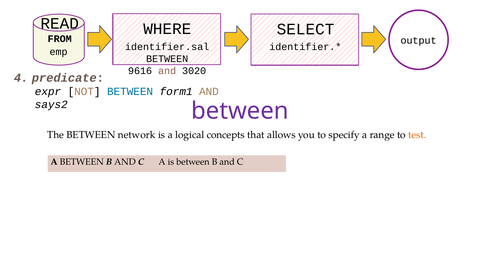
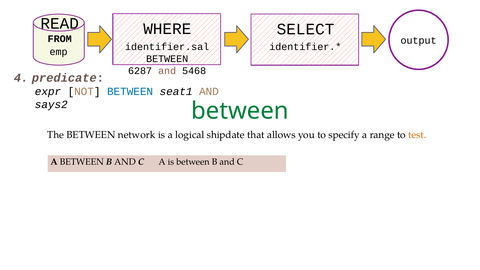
9616: 9616 -> 6287
3020: 3020 -> 5468
form1: form1 -> seat1
between at (240, 111) colour: purple -> green
concepts: concepts -> shipdate
